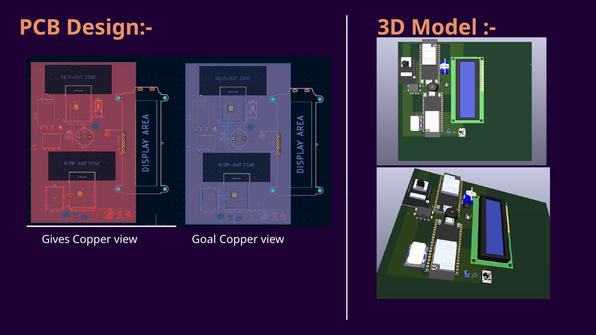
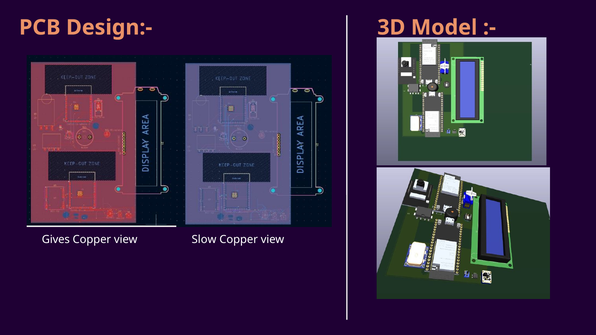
Goal: Goal -> Slow
